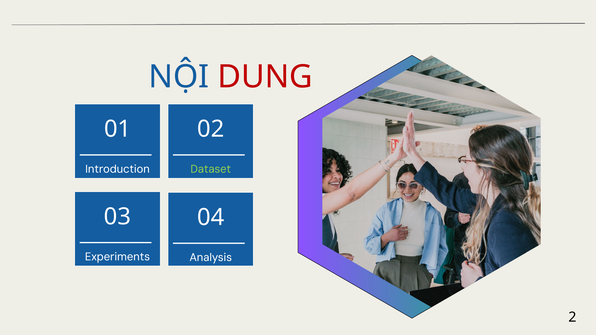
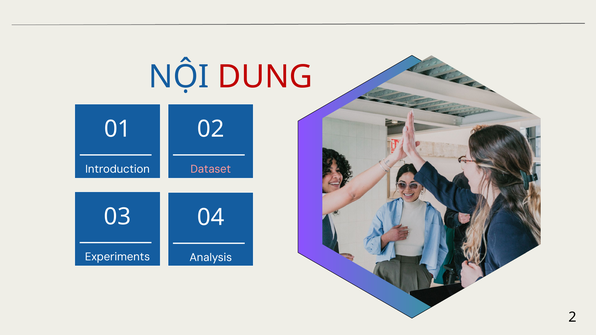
Dataset colour: light green -> pink
